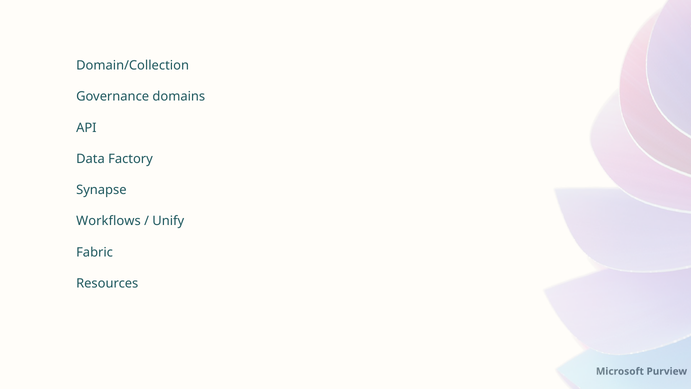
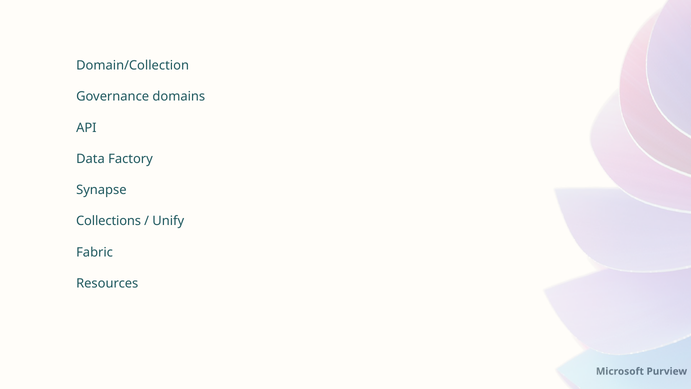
Workflows: Workflows -> Collections
